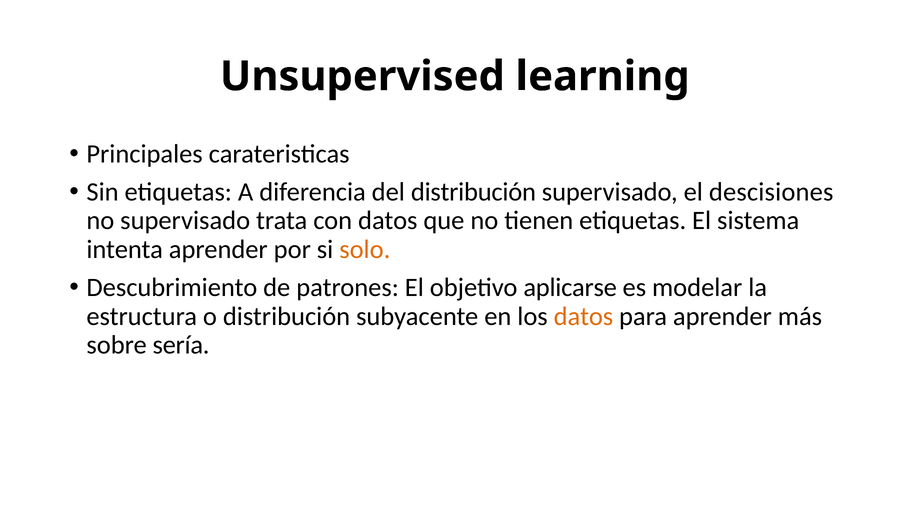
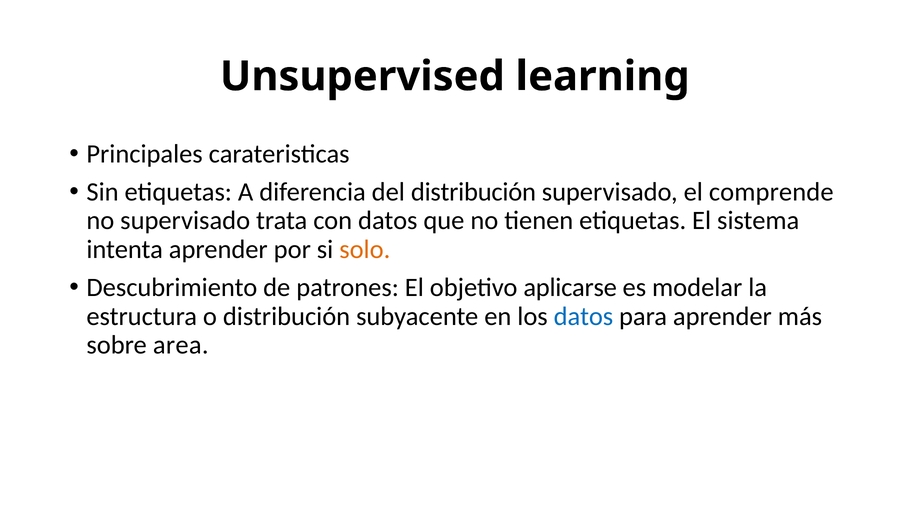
descisiones: descisiones -> comprende
datos at (583, 316) colour: orange -> blue
sería: sería -> area
